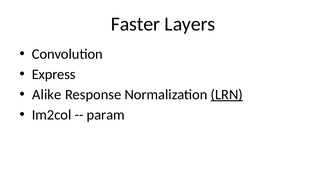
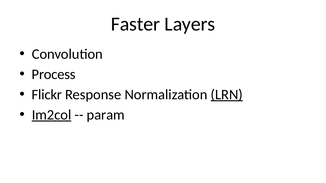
Express: Express -> Process
Alike: Alike -> Flickr
Im2col underline: none -> present
